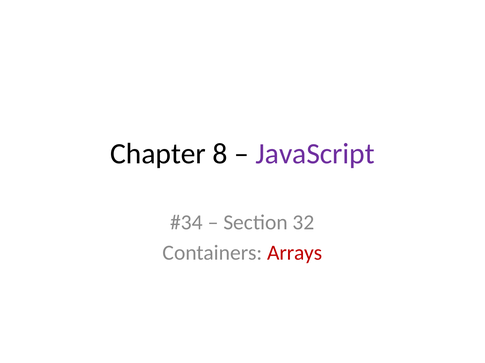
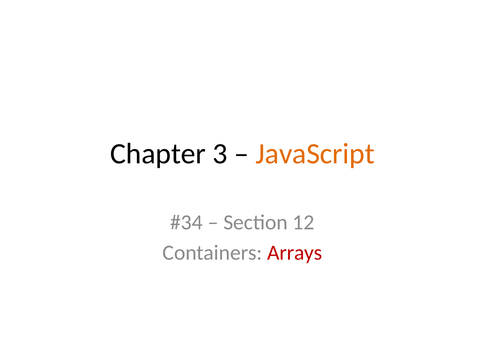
8: 8 -> 3
JavaScript colour: purple -> orange
32: 32 -> 12
